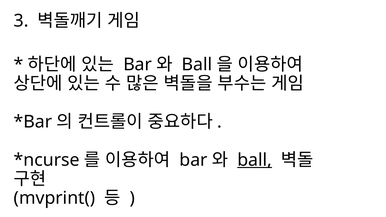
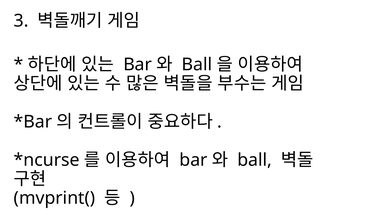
ball at (255, 160) underline: present -> none
